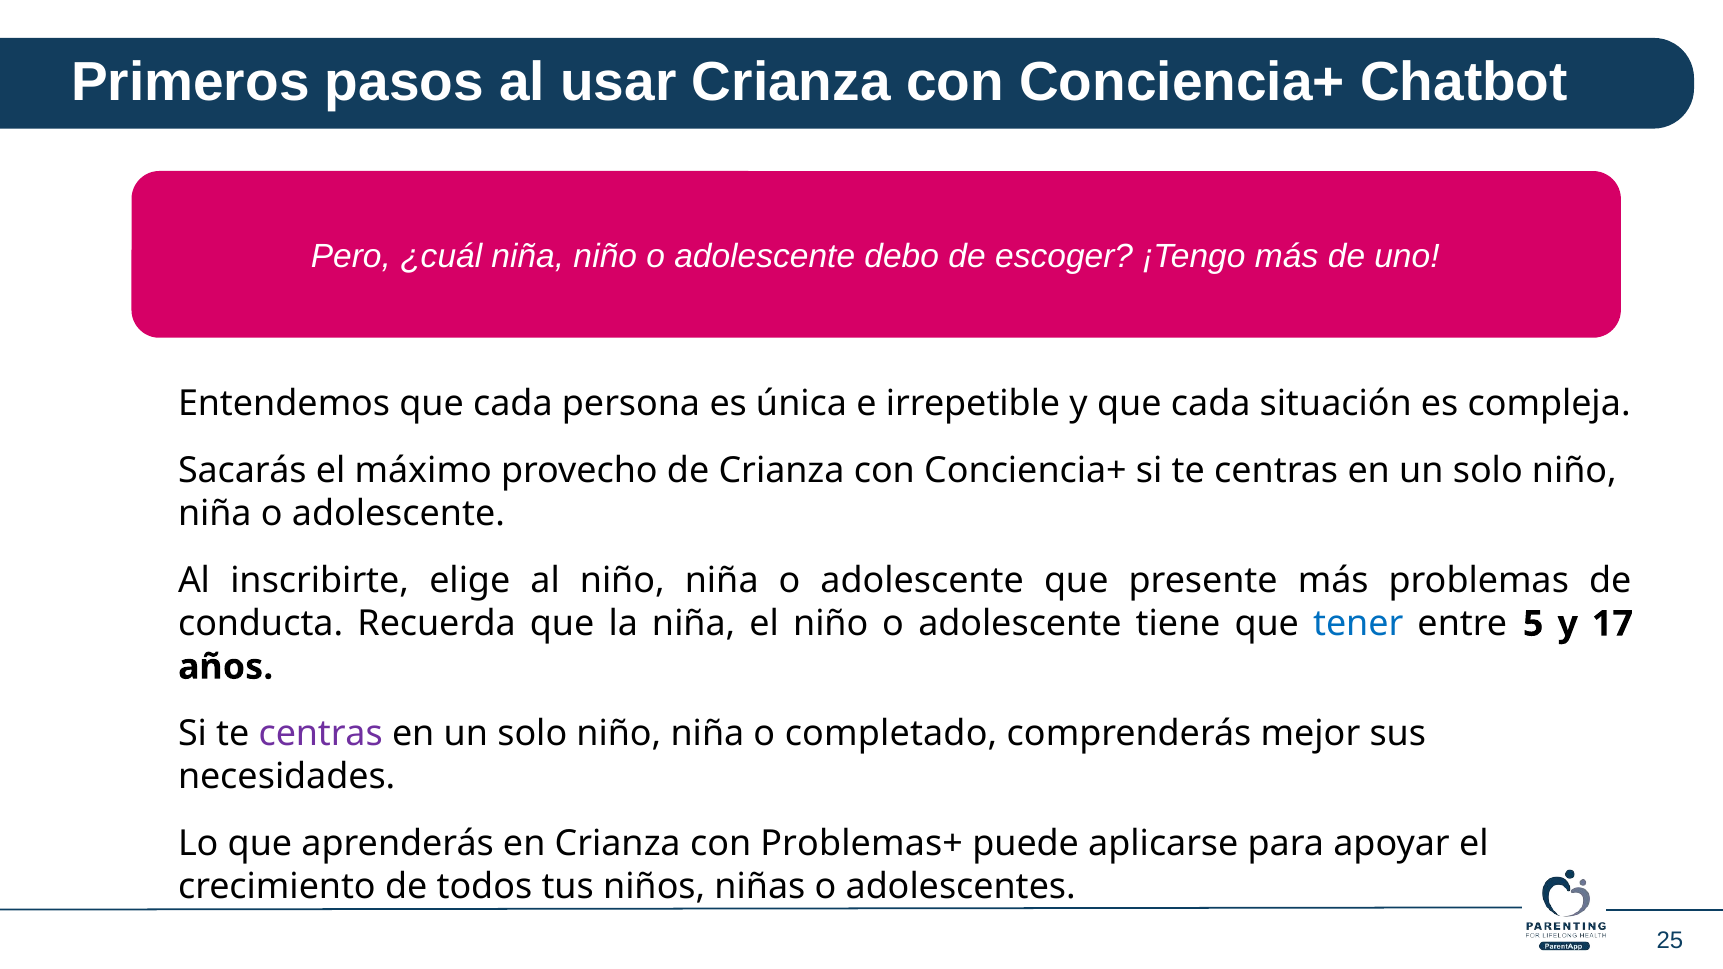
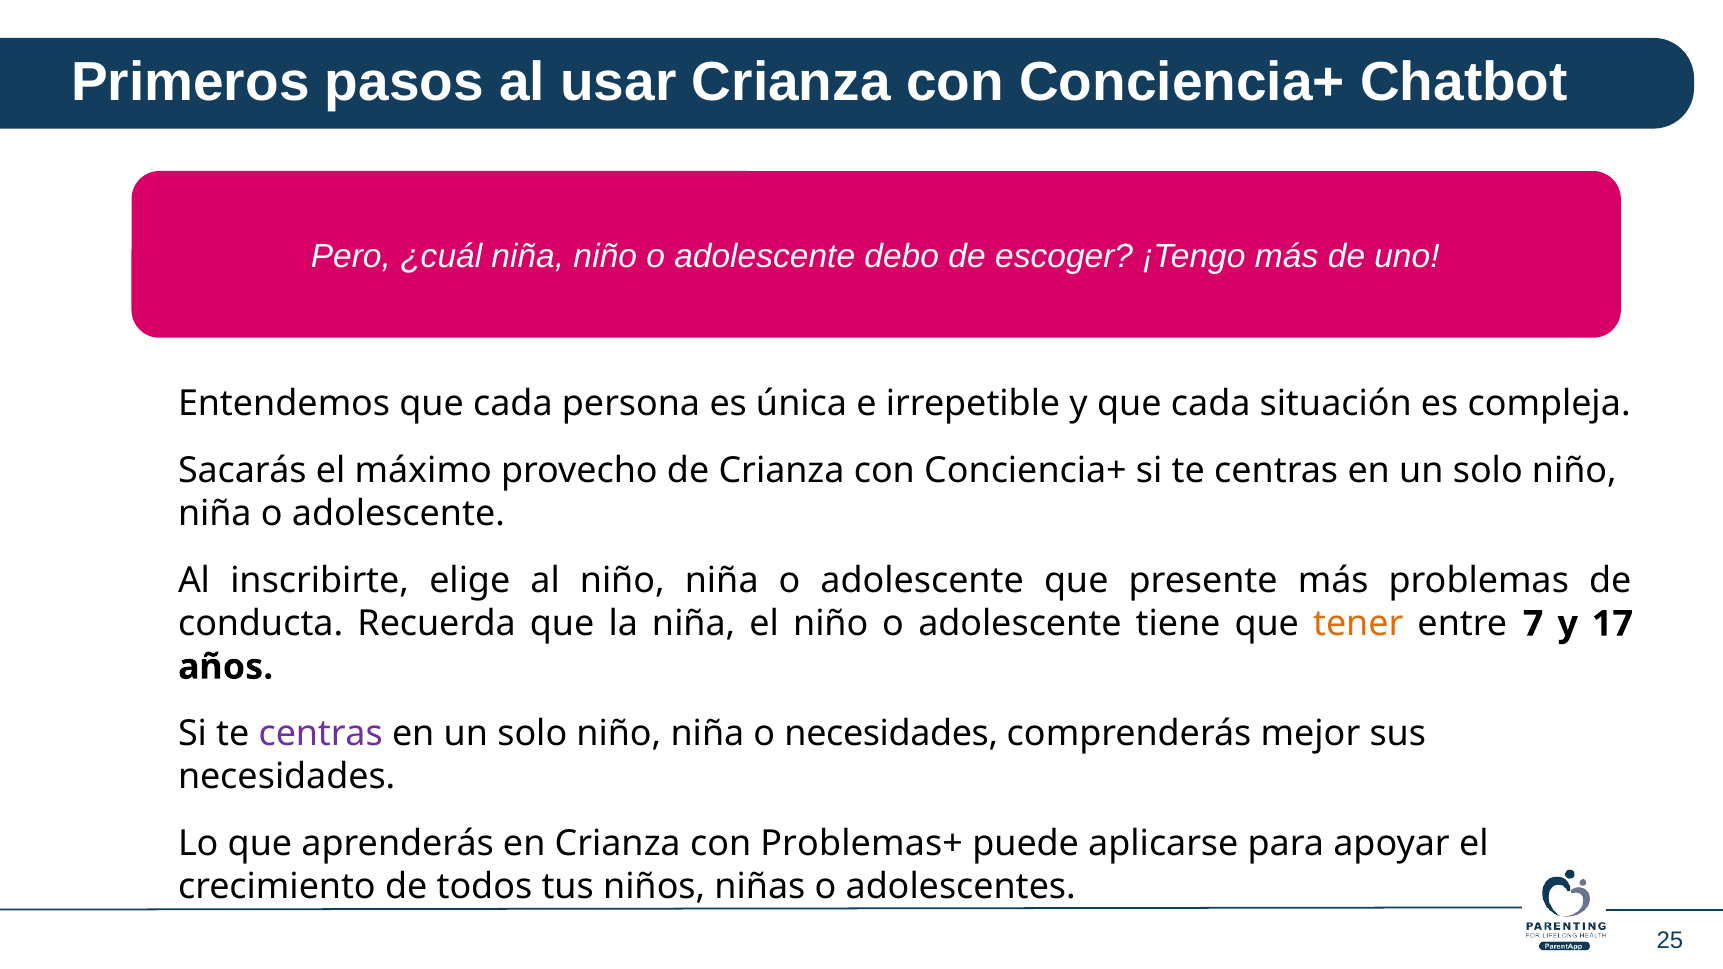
tener colour: blue -> orange
5: 5 -> 7
o completado: completado -> necesidades
